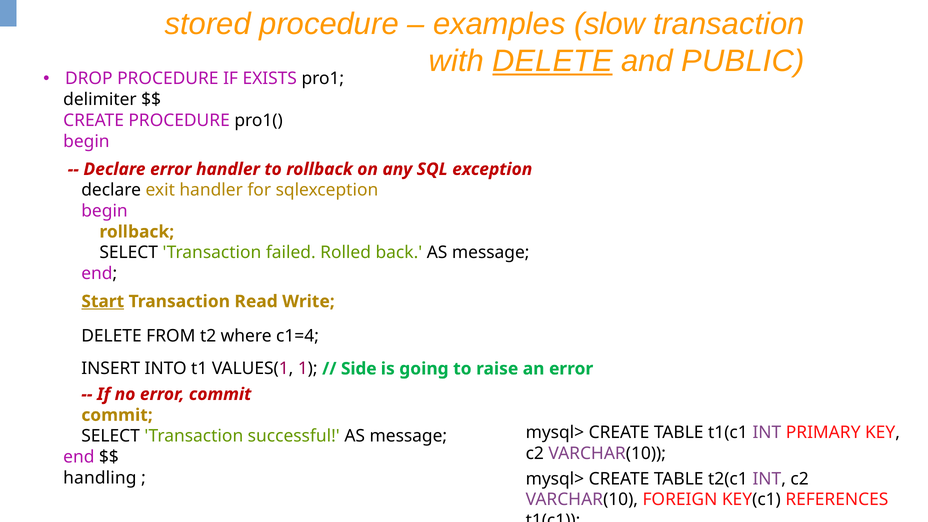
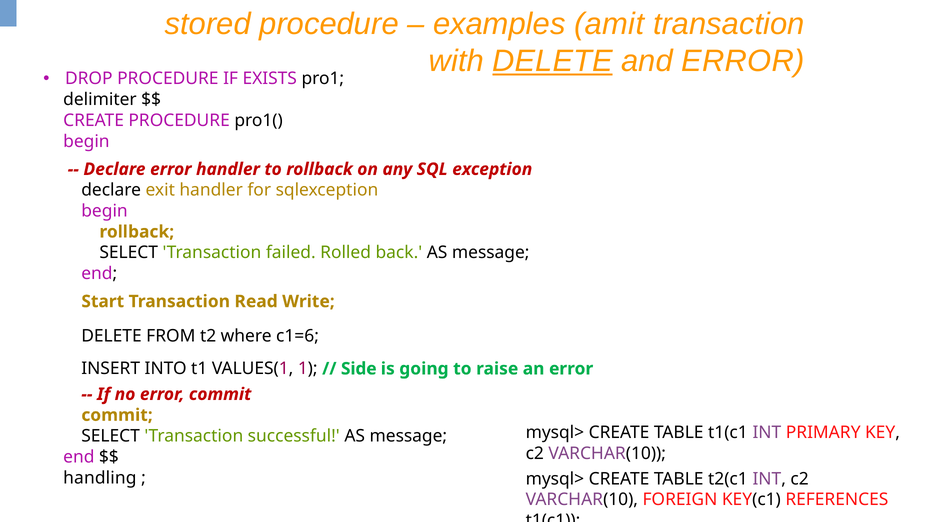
slow: slow -> amit
and PUBLIC: PUBLIC -> ERROR
Start underline: present -> none
c1=4: c1=4 -> c1=6
